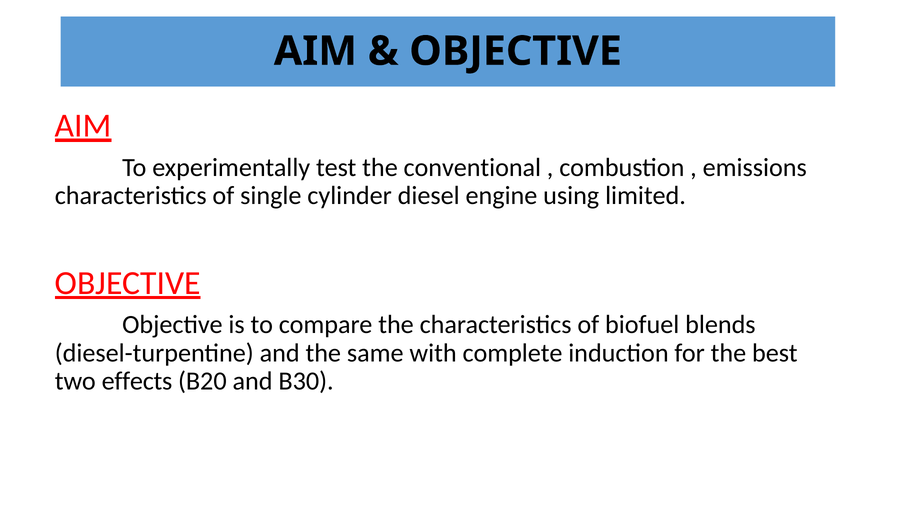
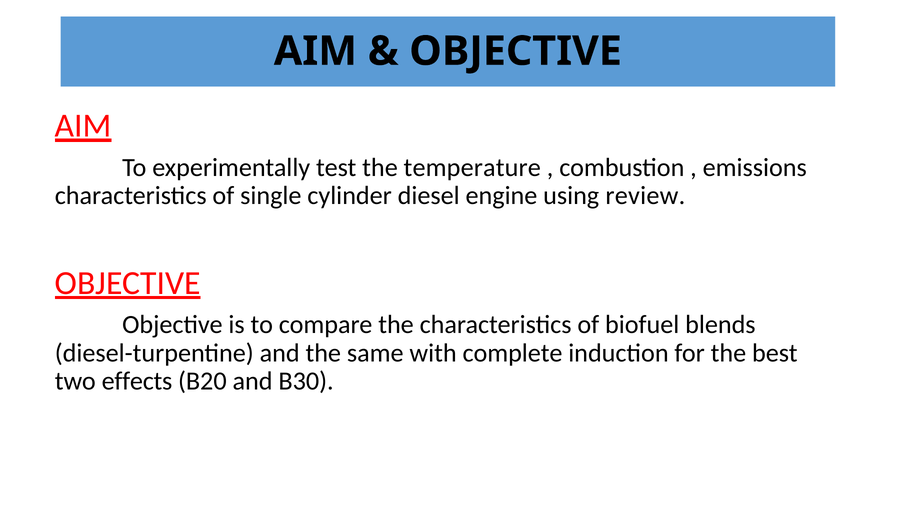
conventional: conventional -> temperature
limited: limited -> review
